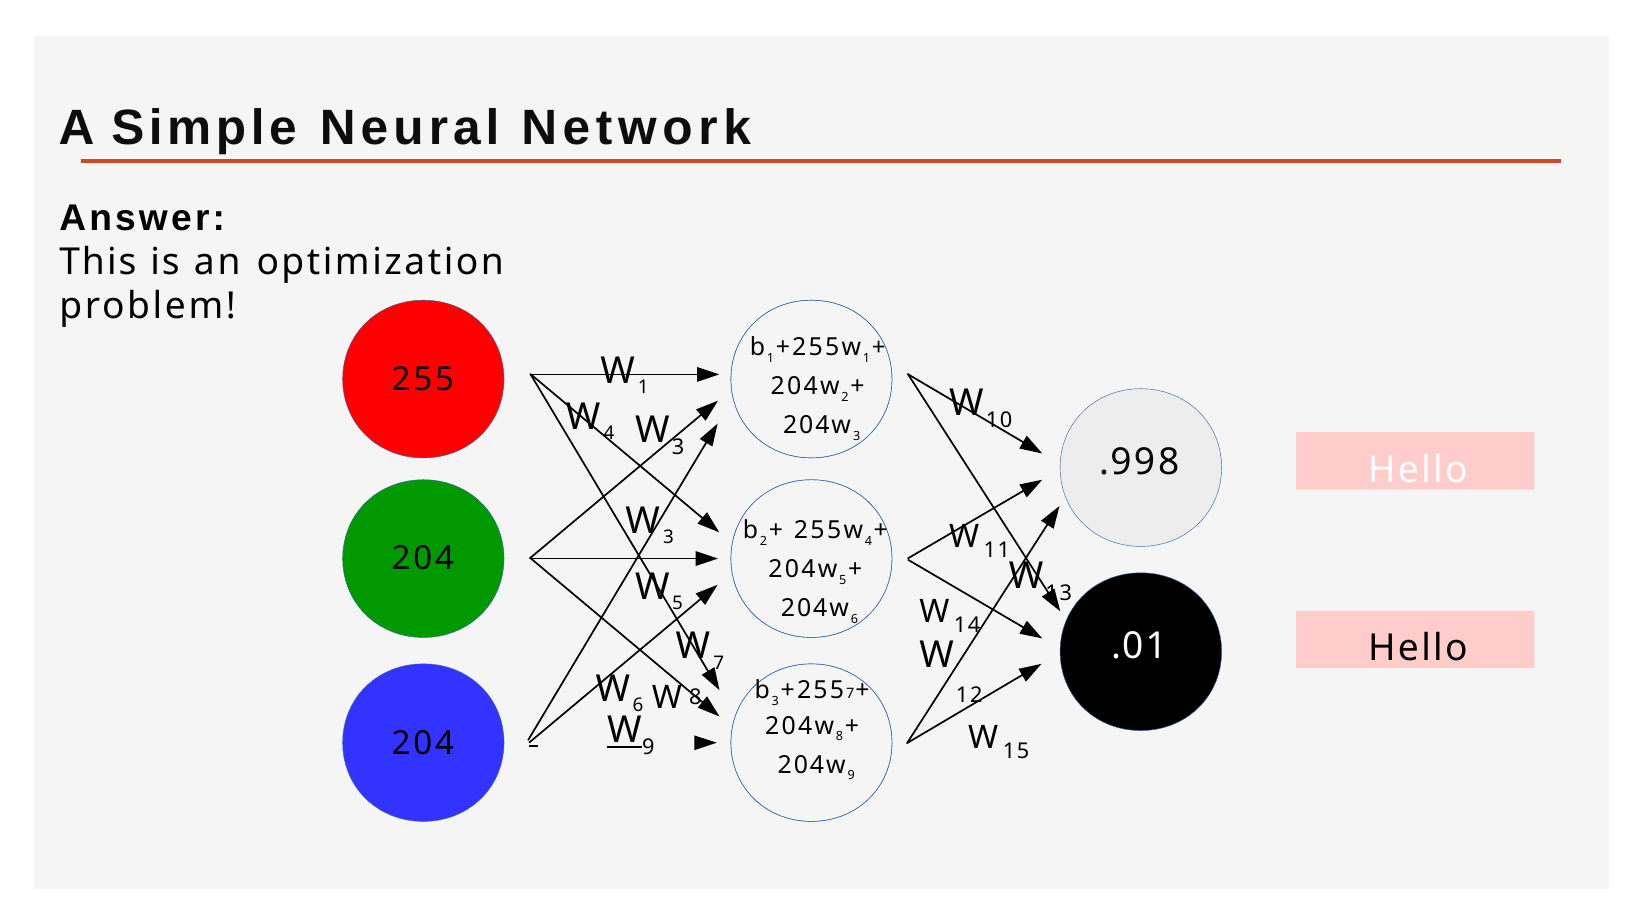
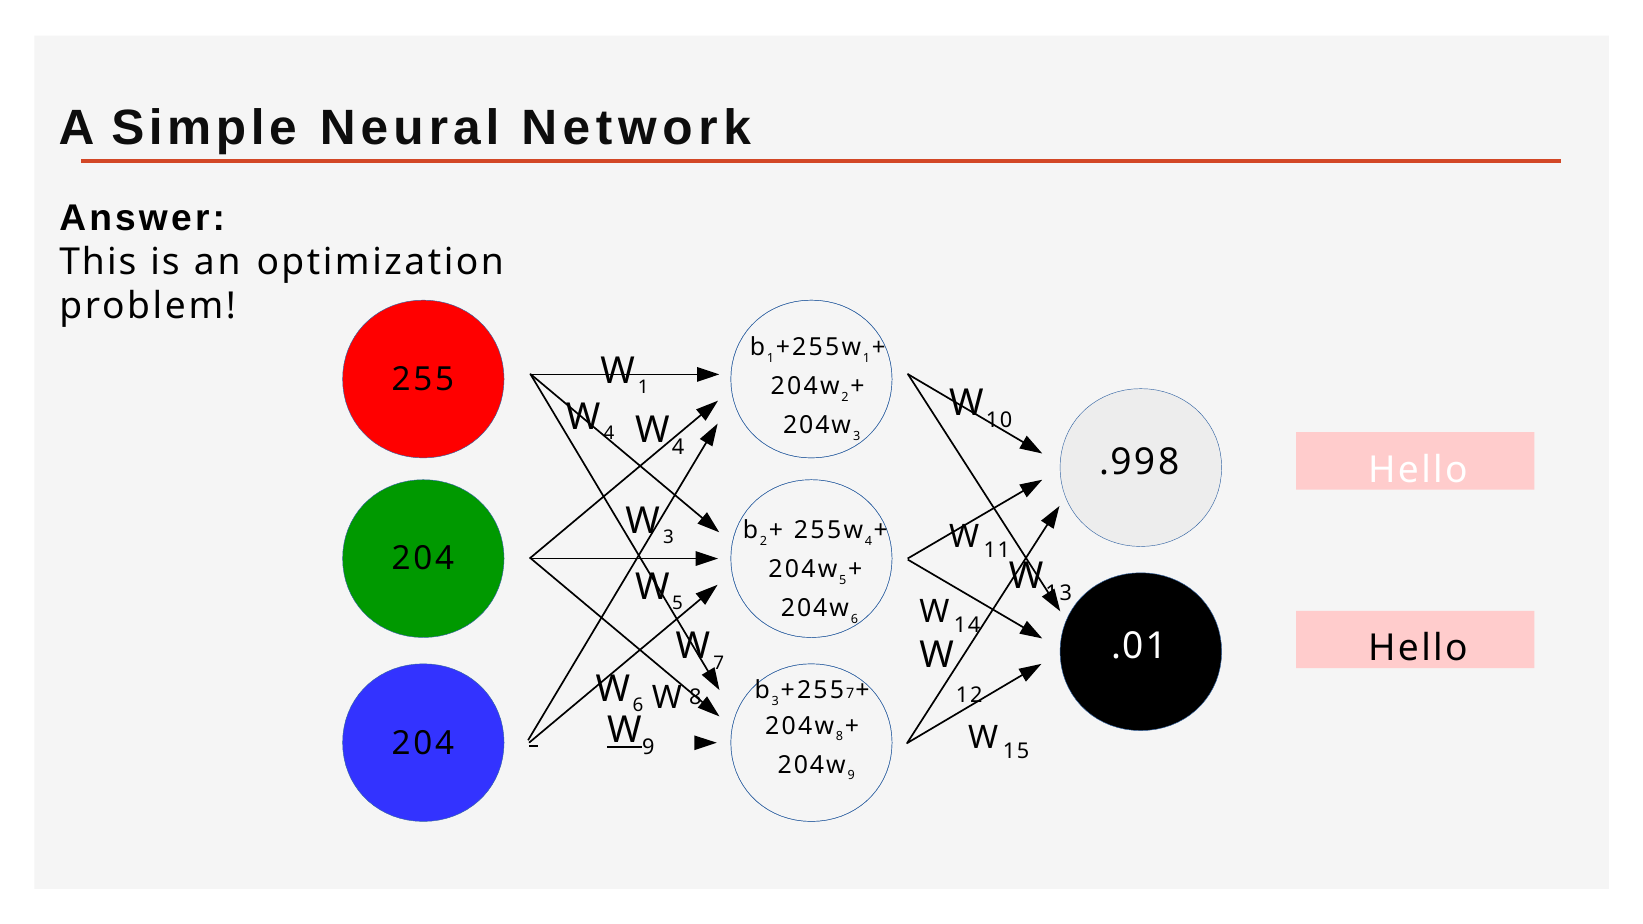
3 at (678, 448): 3 -> 4
